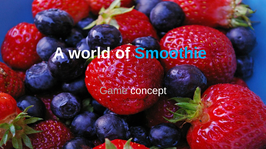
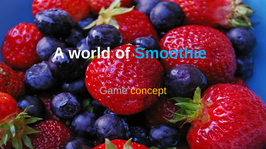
concept colour: white -> yellow
